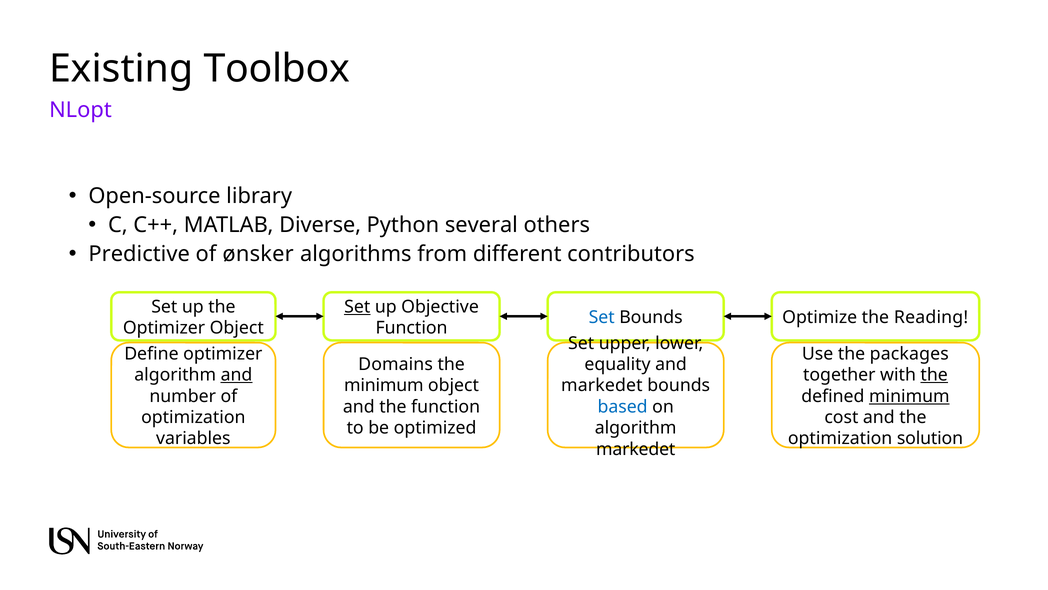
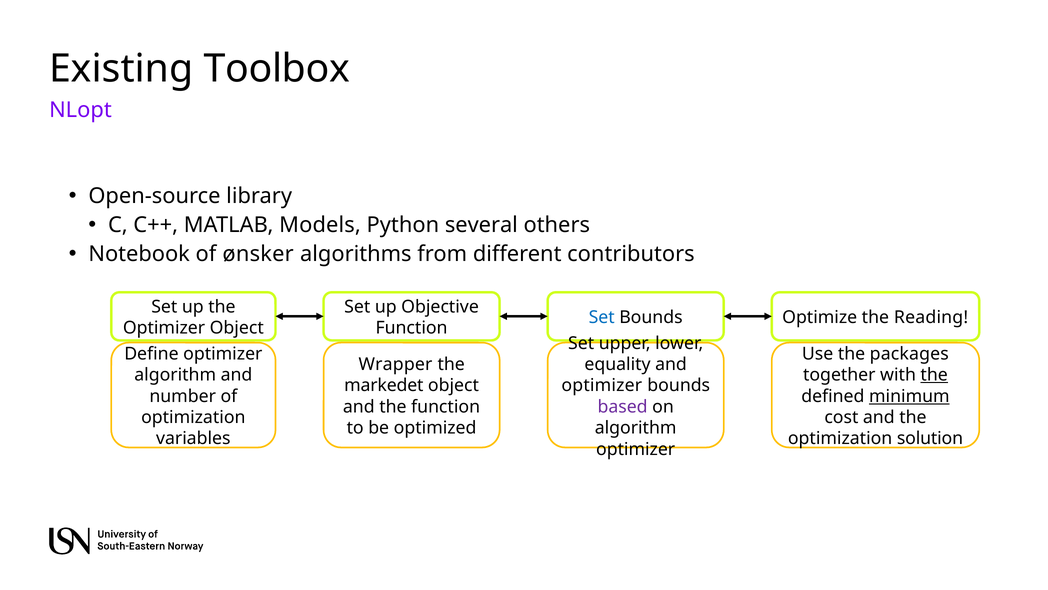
Diverse: Diverse -> Models
Predictive: Predictive -> Notebook
Set at (357, 307) underline: present -> none
Domains: Domains -> Wrapper
and at (237, 375) underline: present -> none
minimum at (384, 385): minimum -> markedet
markedet at (602, 385): markedet -> optimizer
based colour: blue -> purple
markedet at (636, 449): markedet -> optimizer
